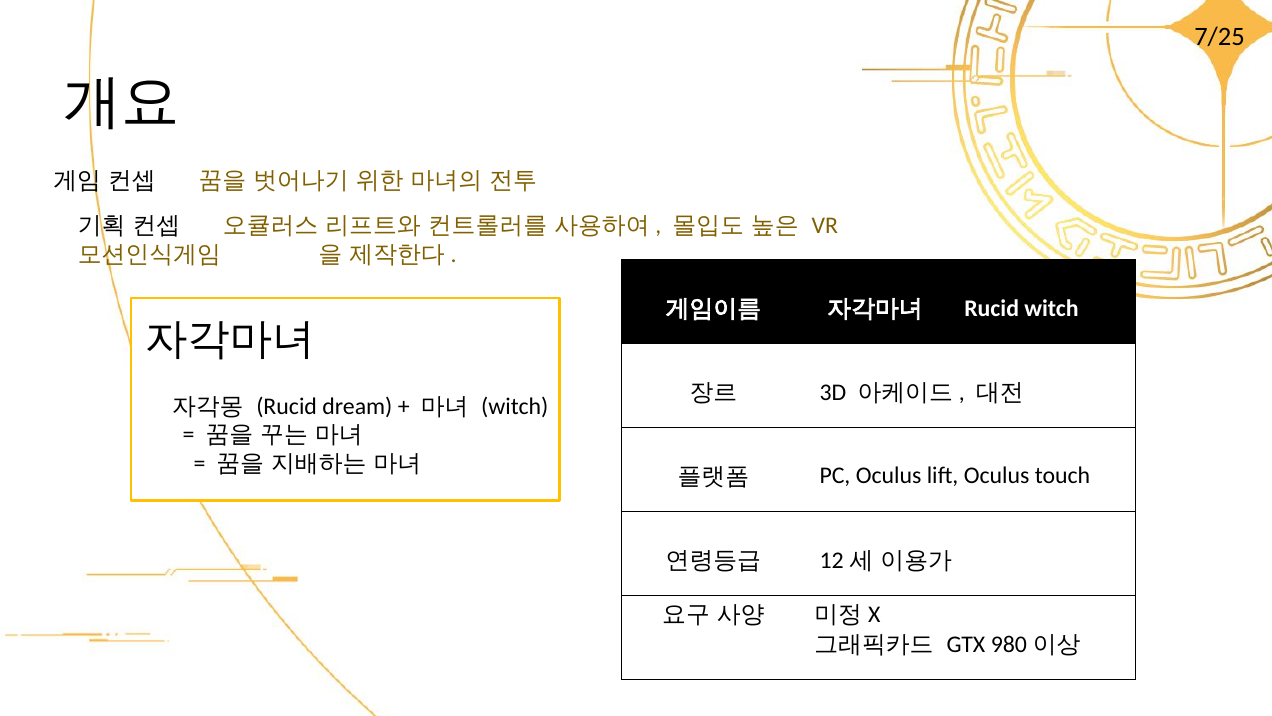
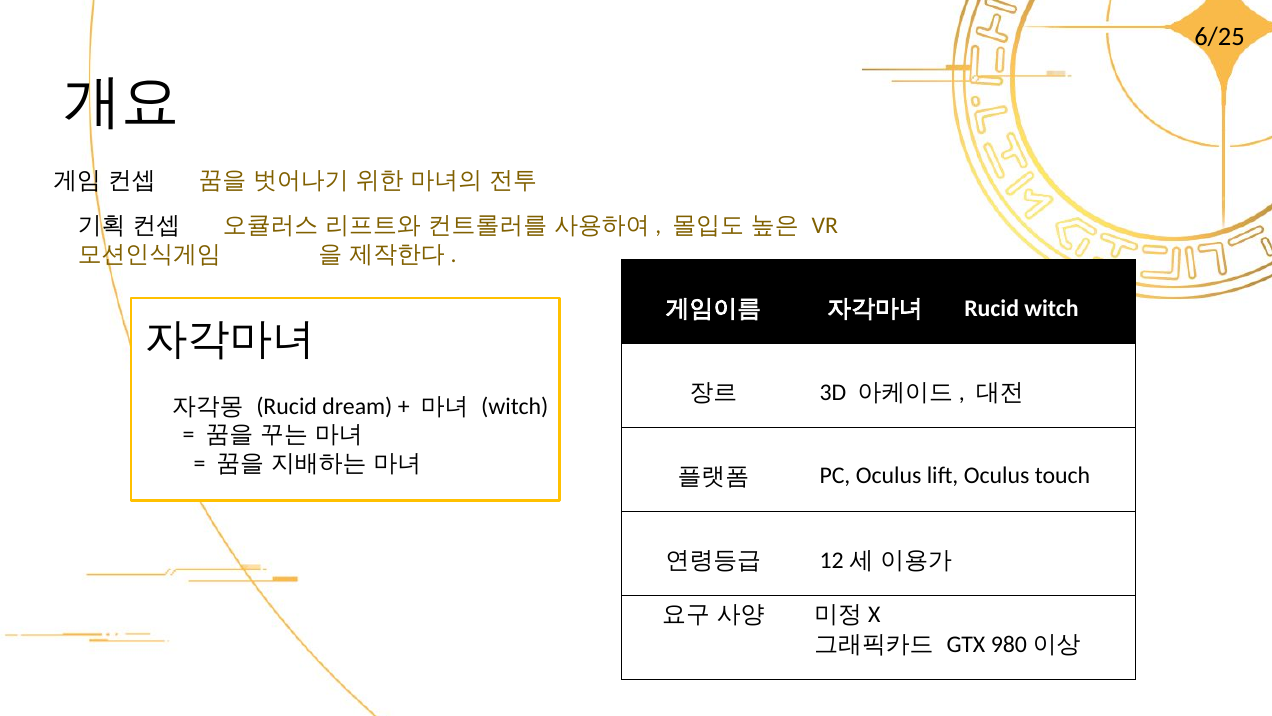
7/25: 7/25 -> 6/25
